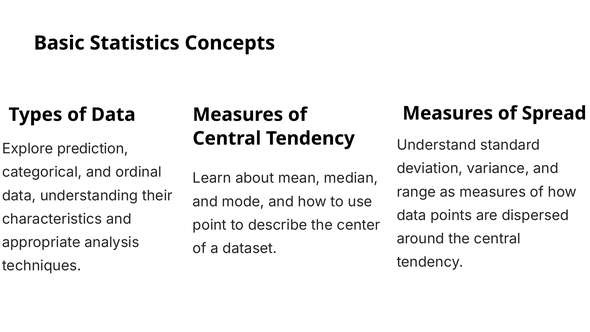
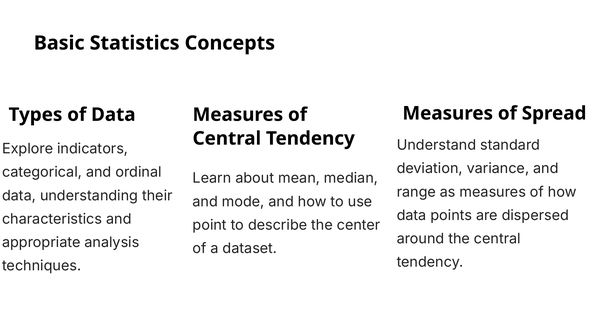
prediction: prediction -> indicators
